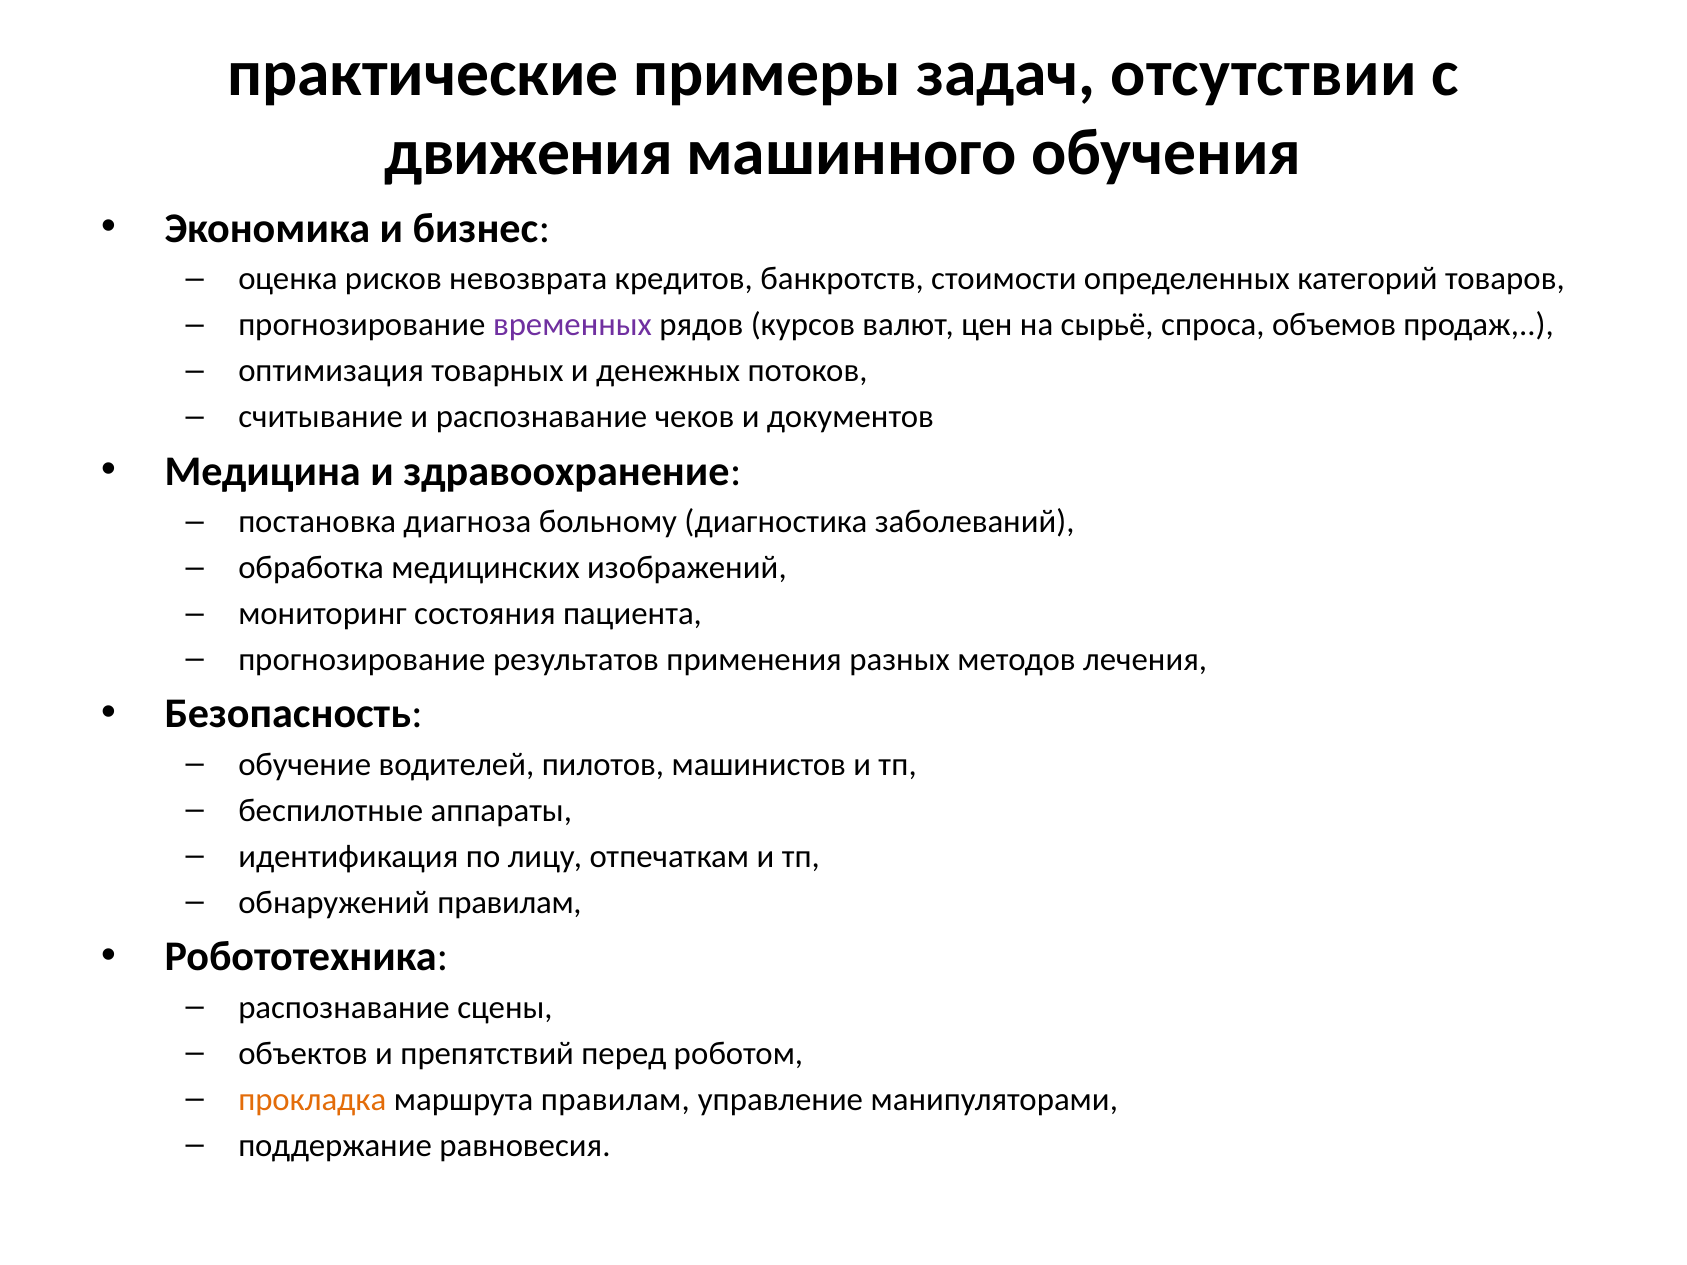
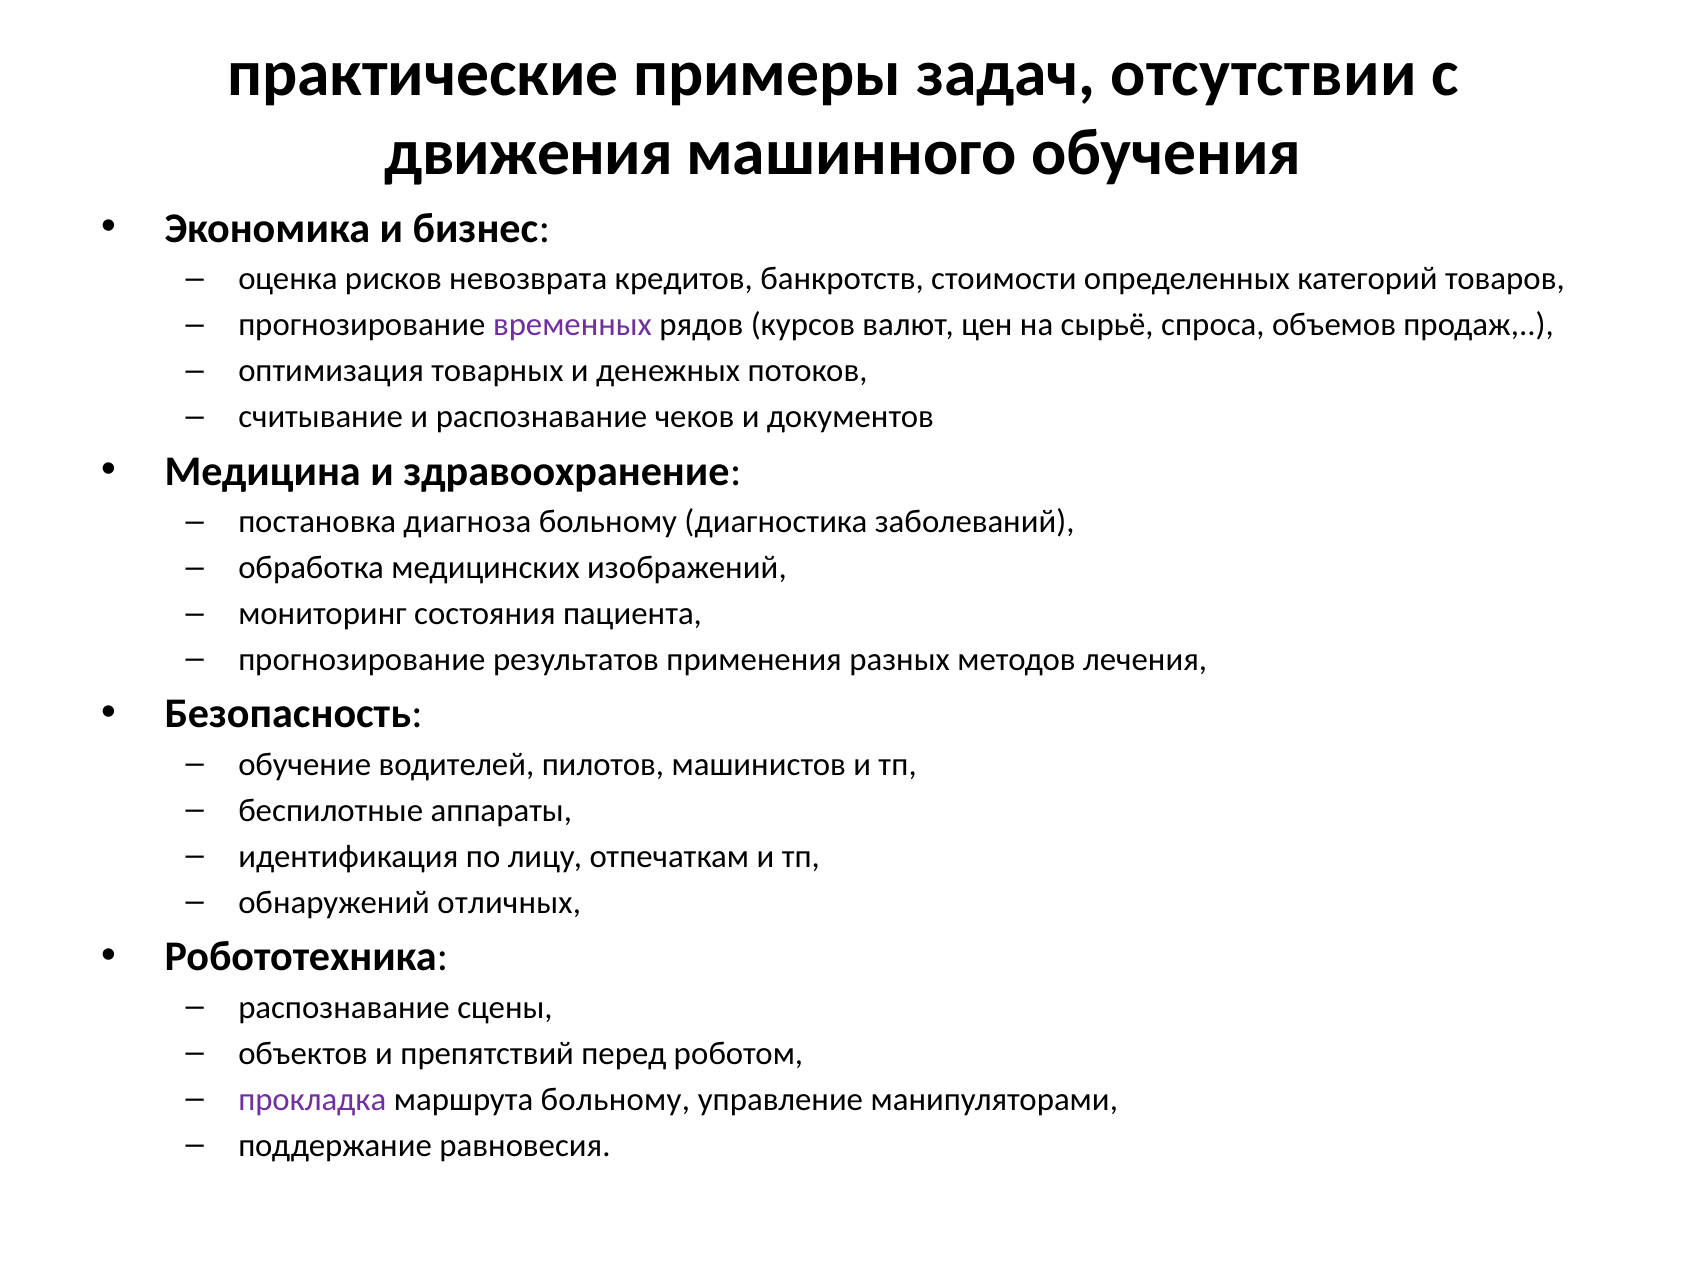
обнаружений правилам: правилам -> отличных
прокладка colour: orange -> purple
маршрута правилам: правилам -> больному
